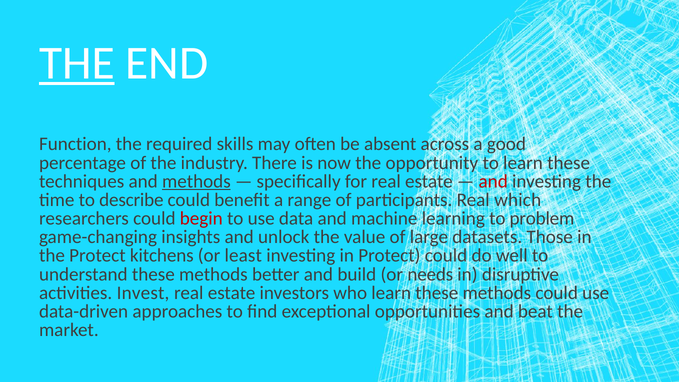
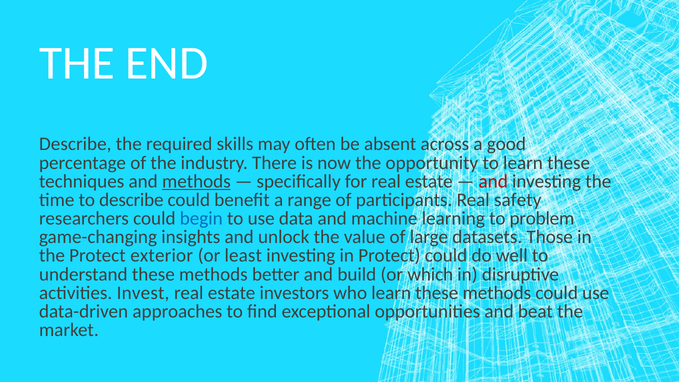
THE at (77, 63) underline: present -> none
Function at (75, 144): Function -> Describe
which: which -> safety
begin colour: red -> blue
kitchens: kitchens -> exterior
needs: needs -> which
